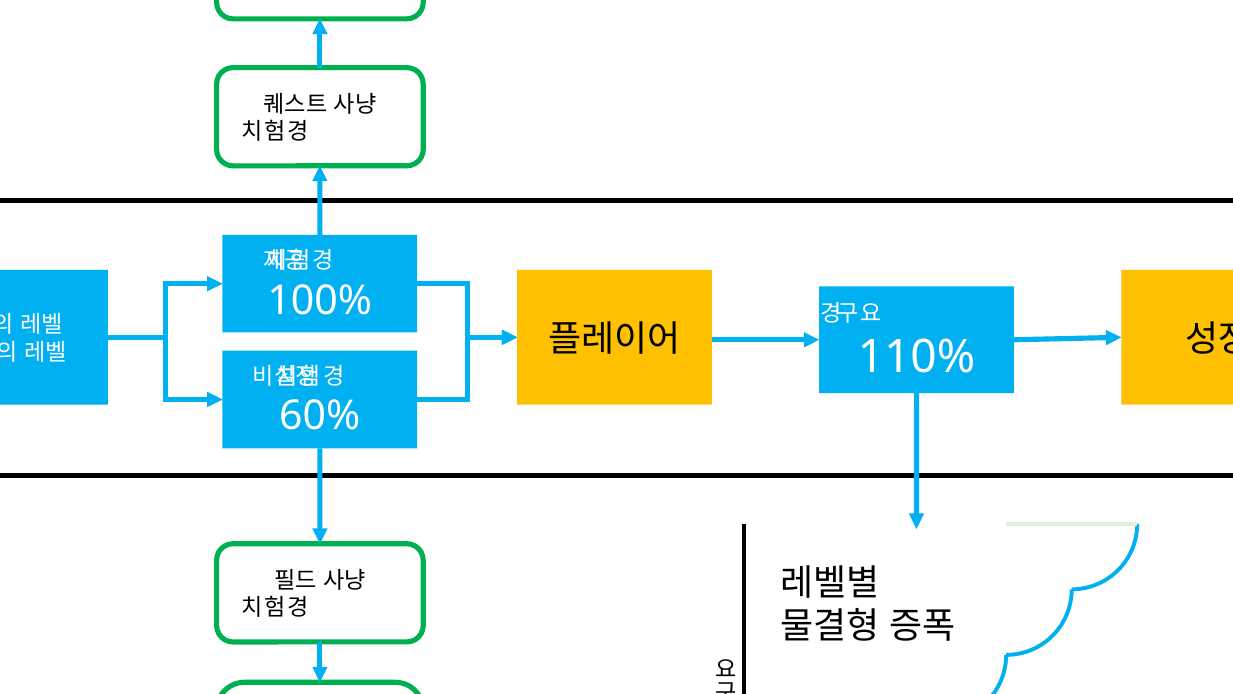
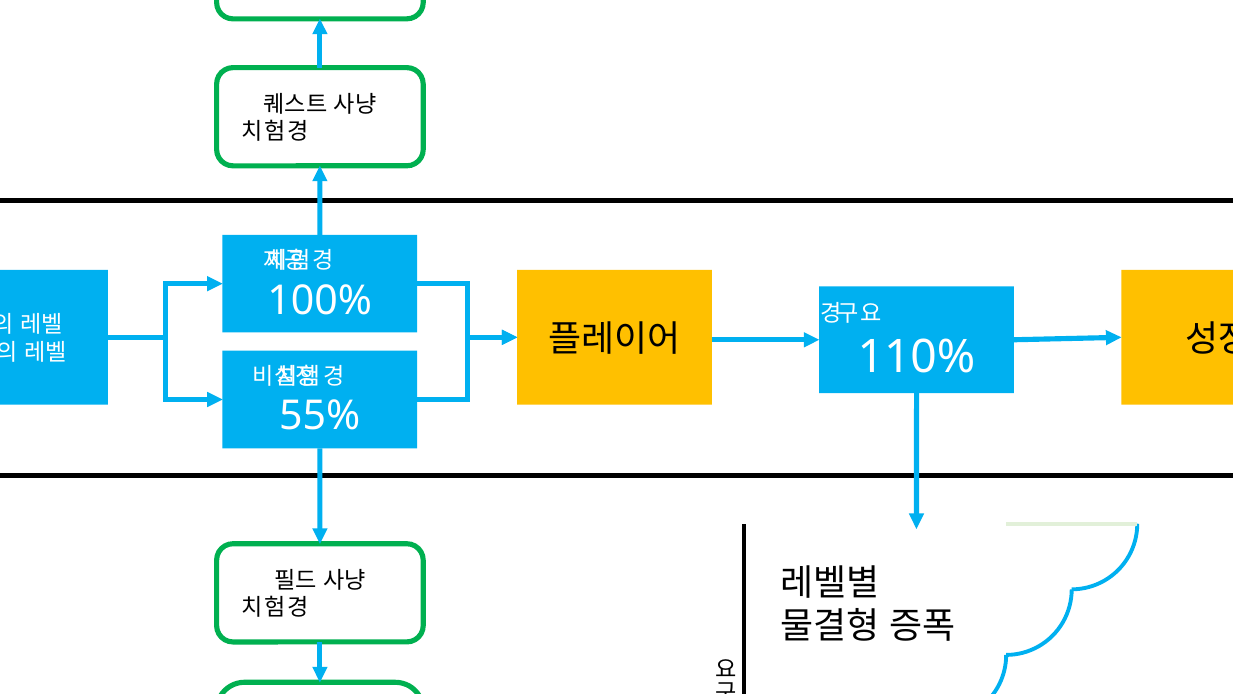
60%: 60% -> 55%
